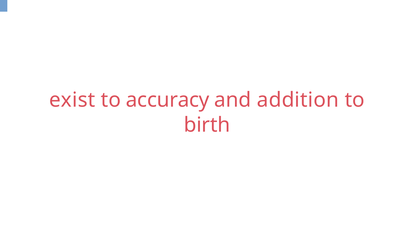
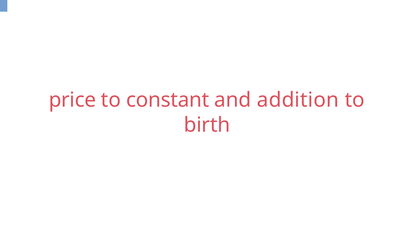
exist: exist -> price
accuracy: accuracy -> constant
